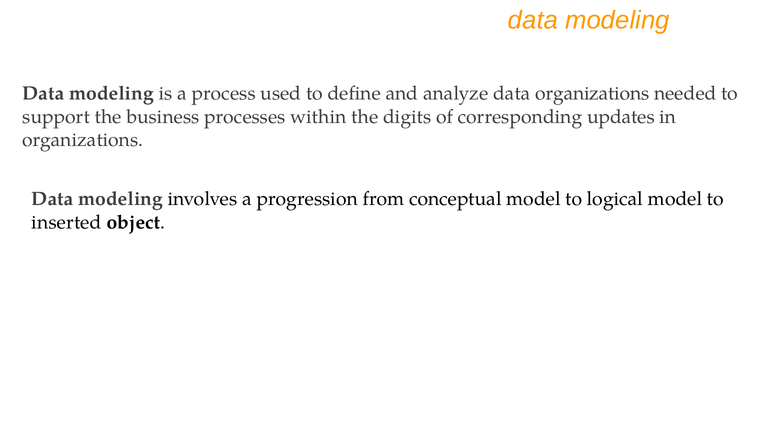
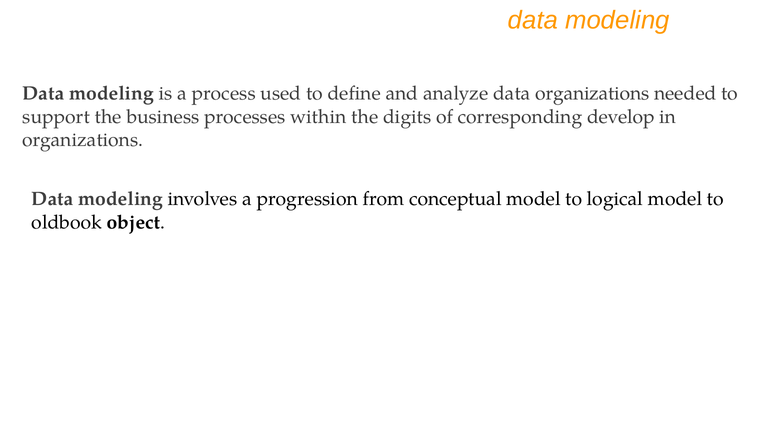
updates: updates -> develop
inserted: inserted -> oldbook
